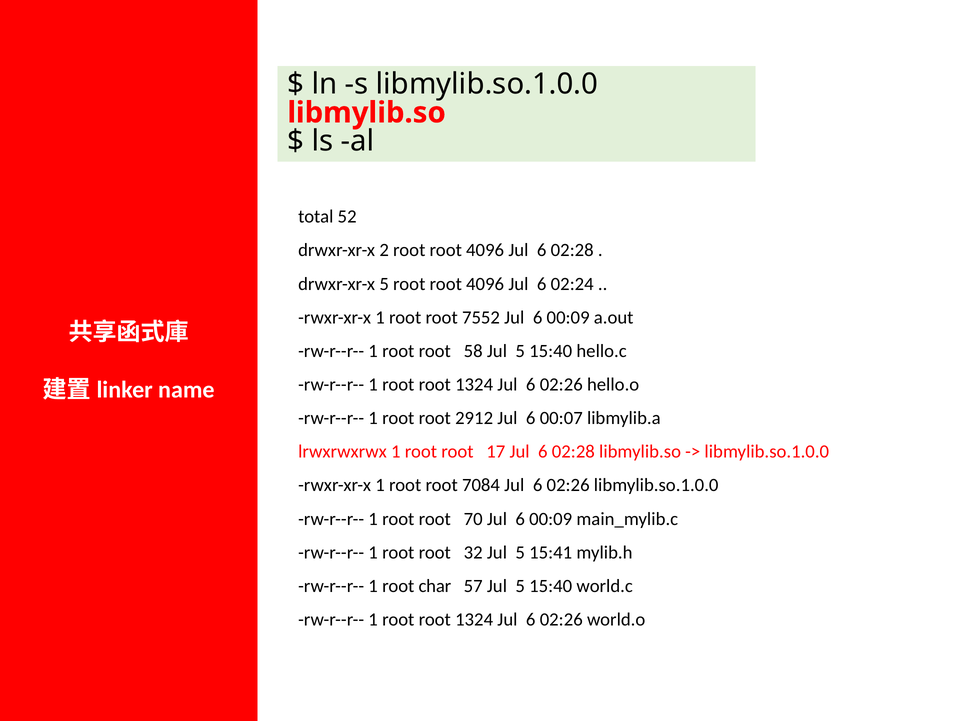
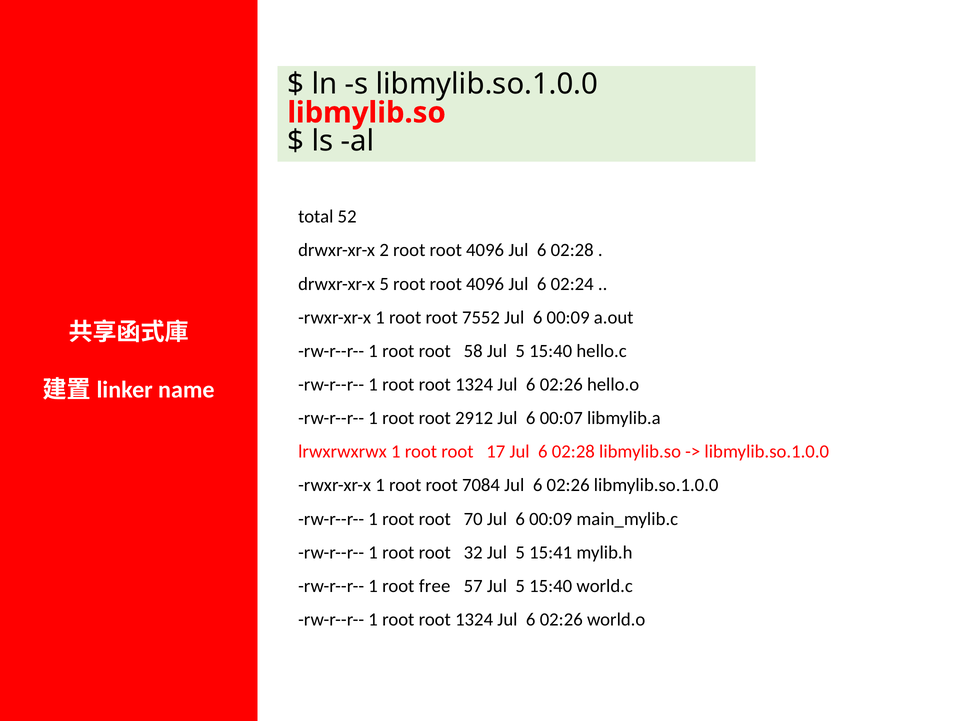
char: char -> free
